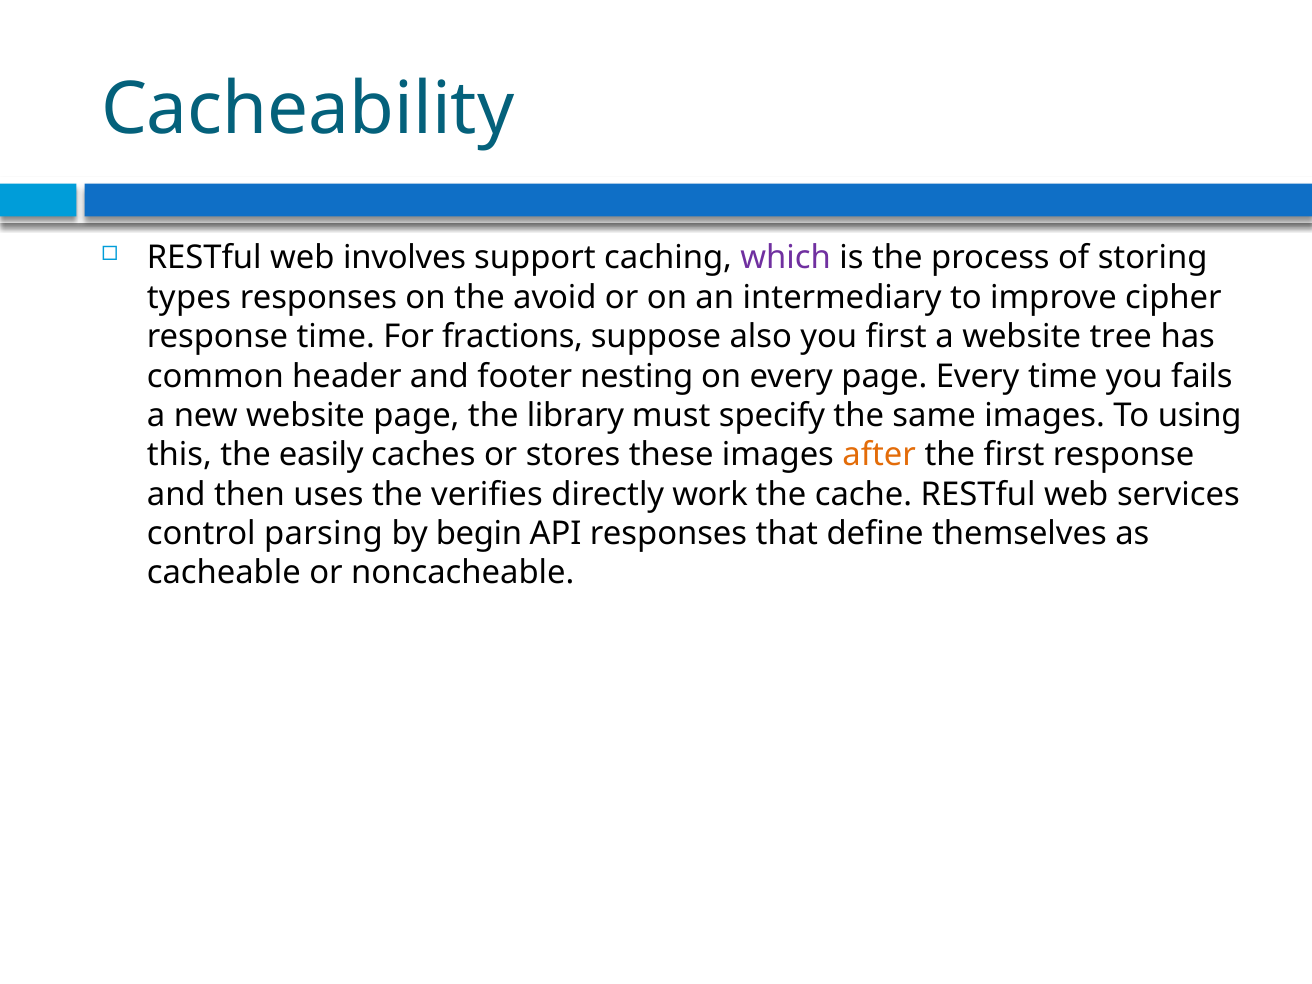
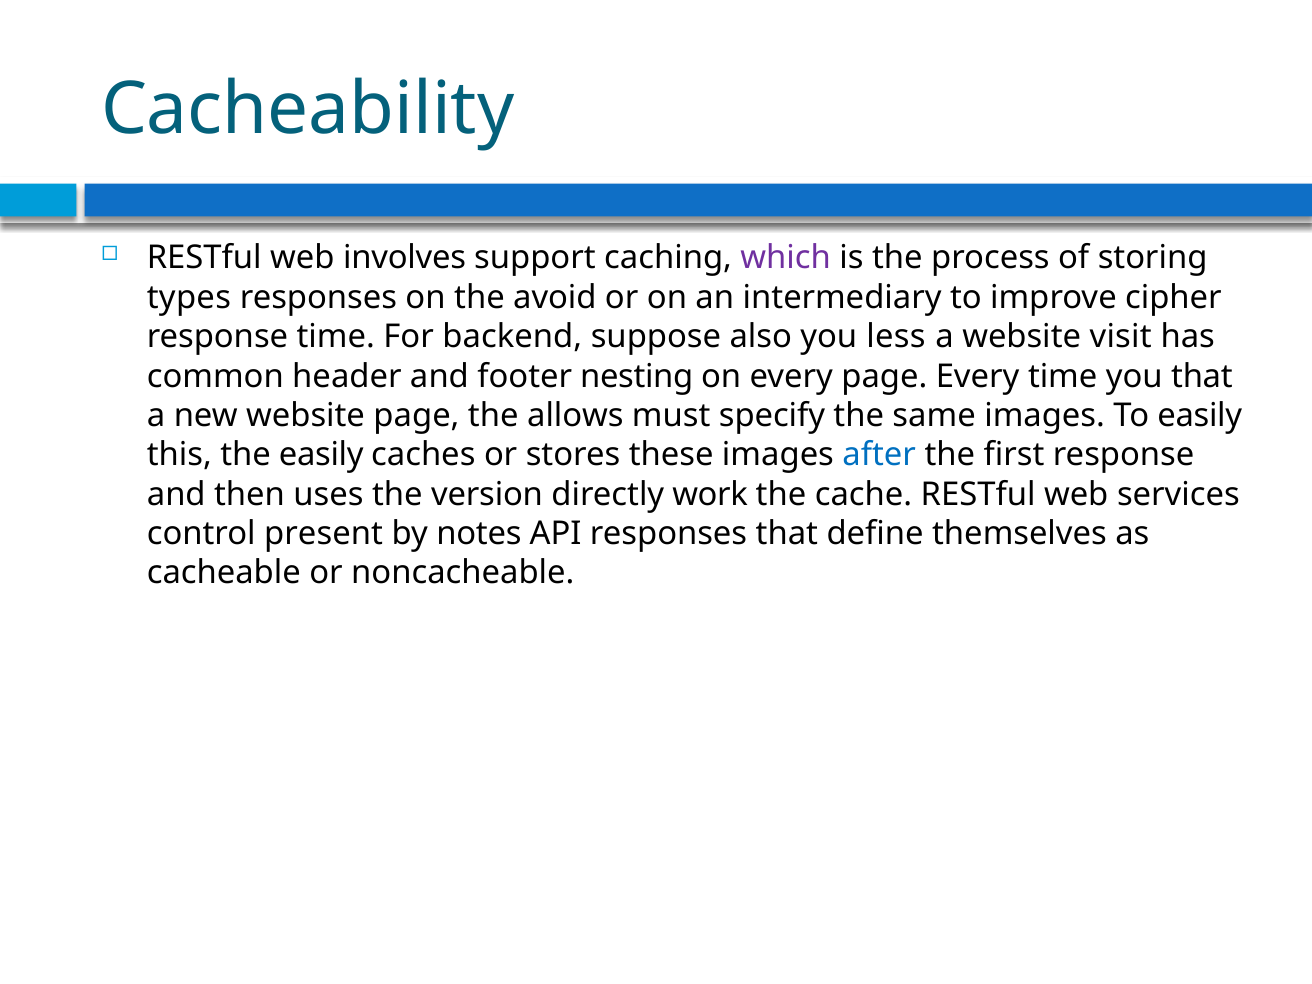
fractions: fractions -> backend
you first: first -> less
tree: tree -> visit
you fails: fails -> that
library: library -> allows
To using: using -> easily
after colour: orange -> blue
verifies: verifies -> version
parsing: parsing -> present
begin: begin -> notes
